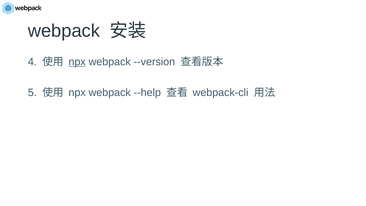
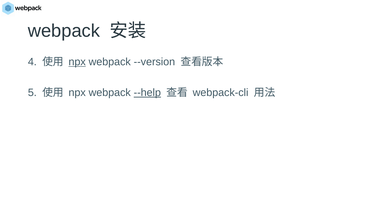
--help underline: none -> present
